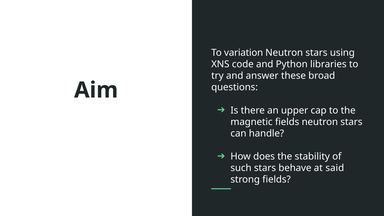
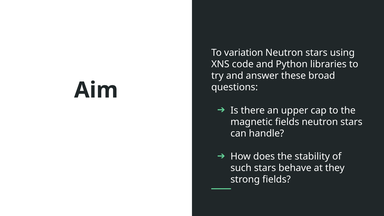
said: said -> they
